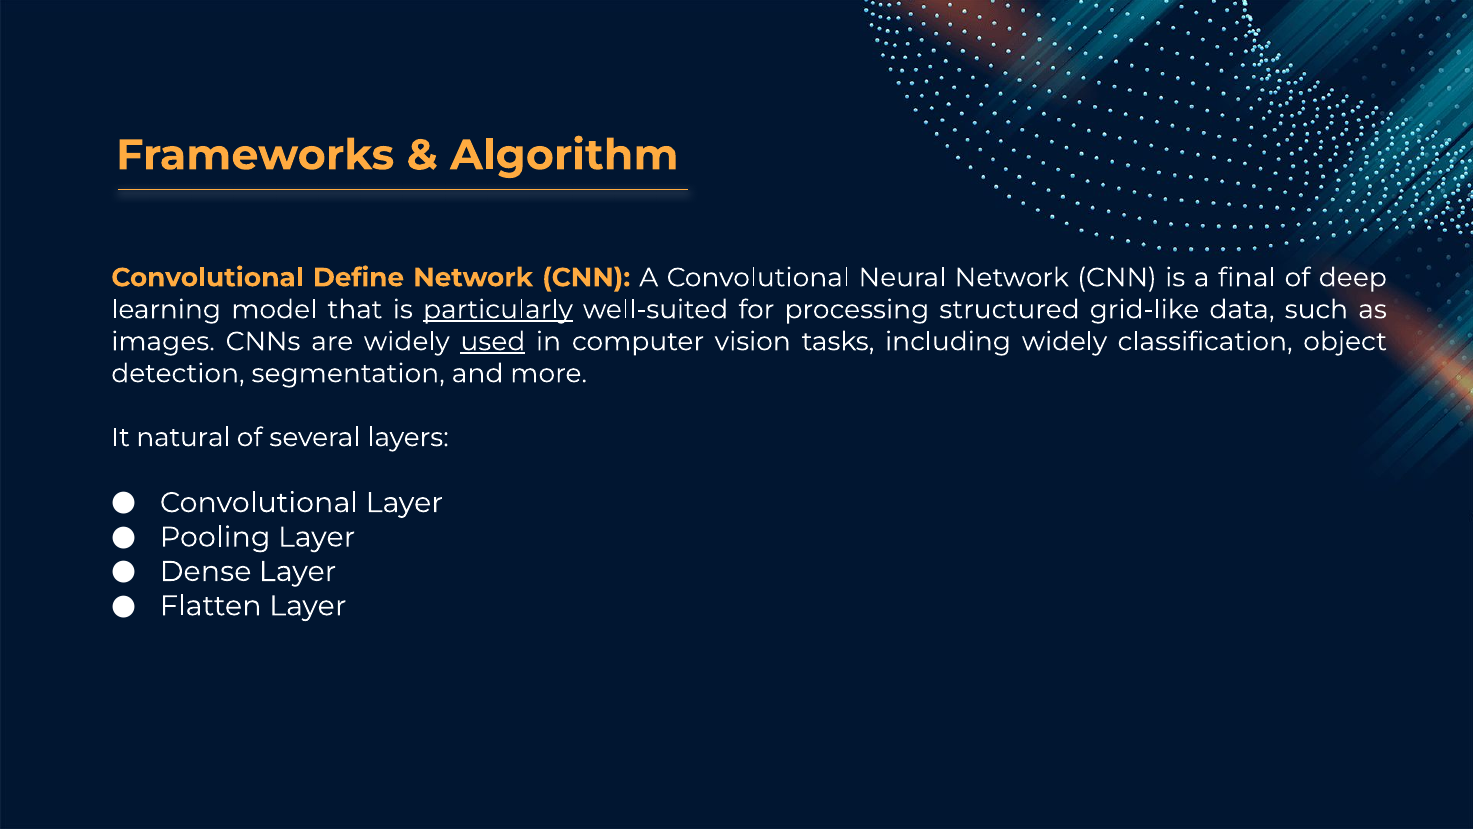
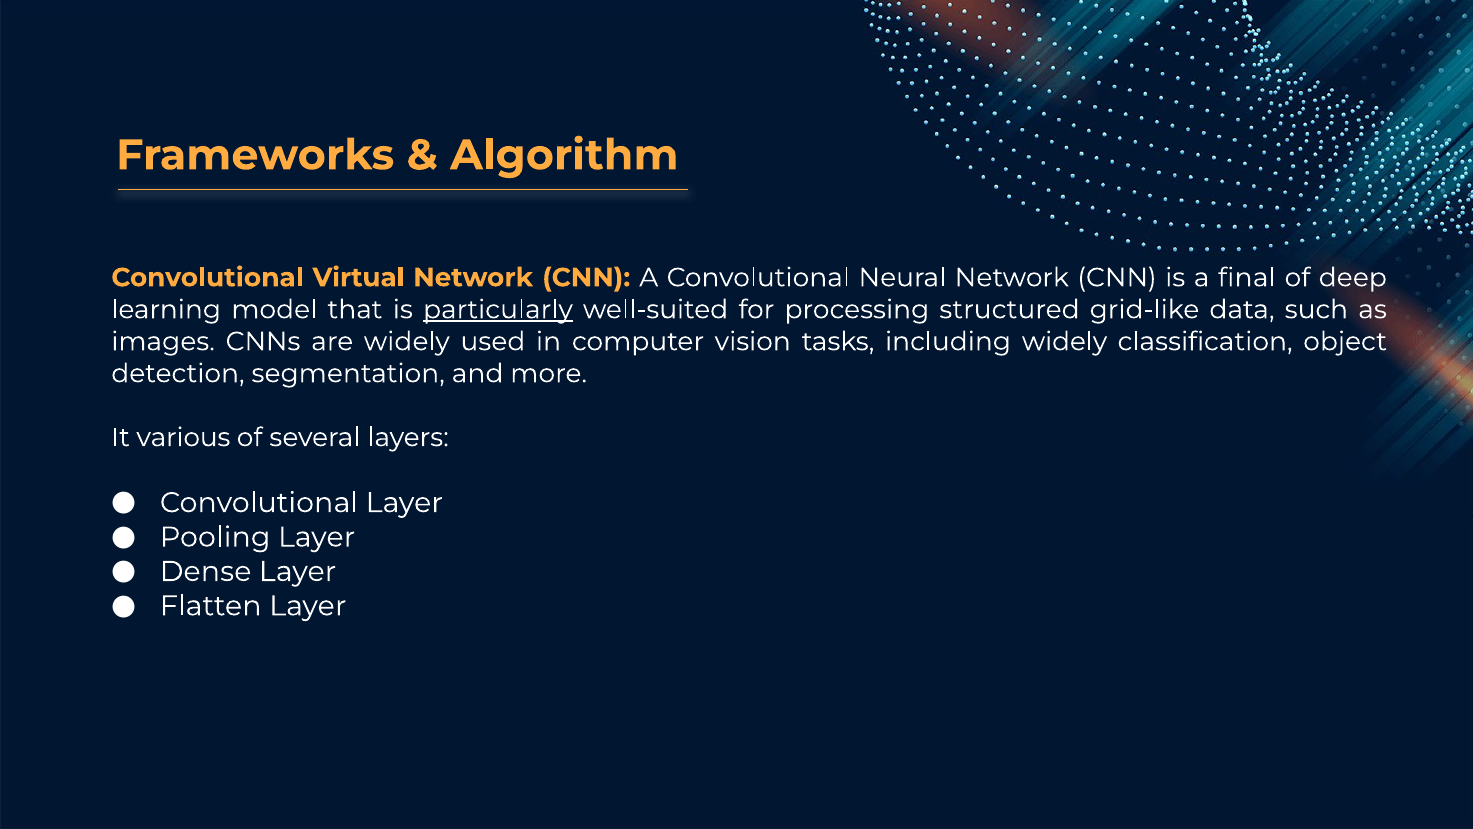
Define: Define -> Virtual
used underline: present -> none
natural: natural -> various
